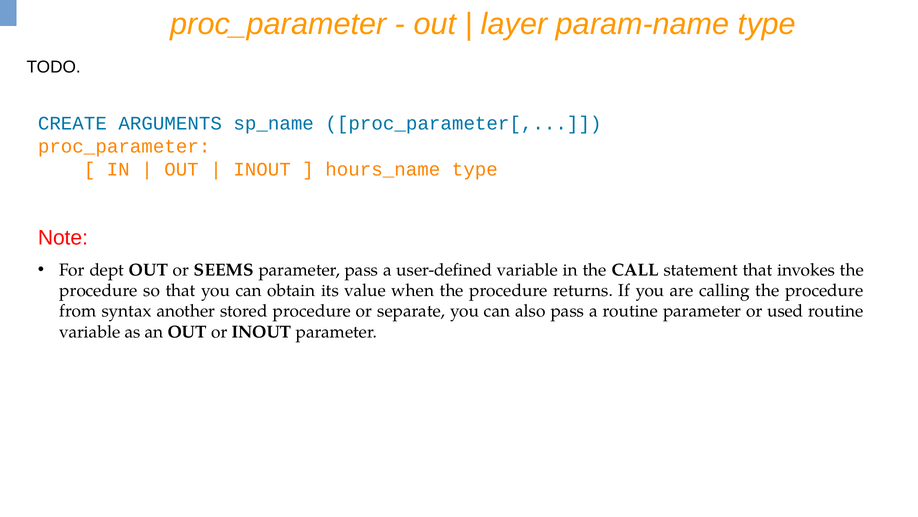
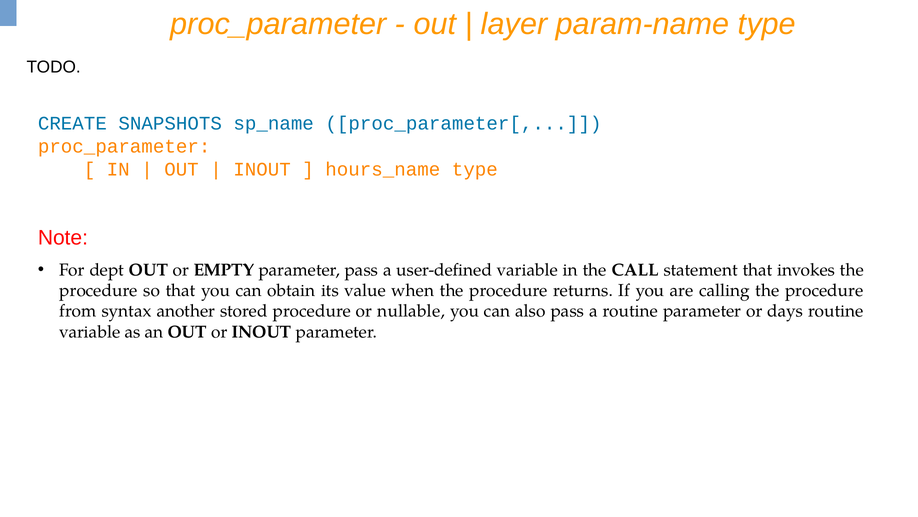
ARGUMENTS: ARGUMENTS -> SNAPSHOTS
SEEMS: SEEMS -> EMPTY
separate: separate -> nullable
used: used -> days
